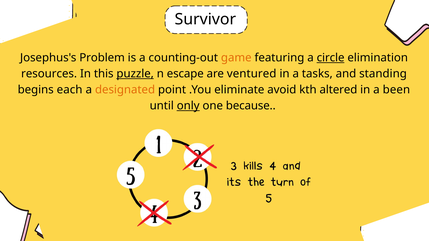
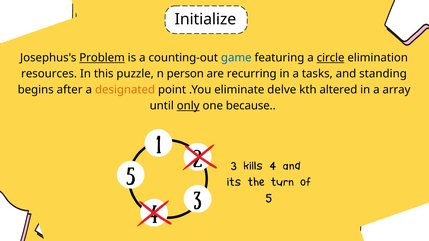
Survivor: Survivor -> Initialize
Problem underline: none -> present
game colour: orange -> blue
puzzle underline: present -> none
escape: escape -> person
ventured: ventured -> recurring
each: each -> after
avoid: avoid -> delve
been: been -> array
